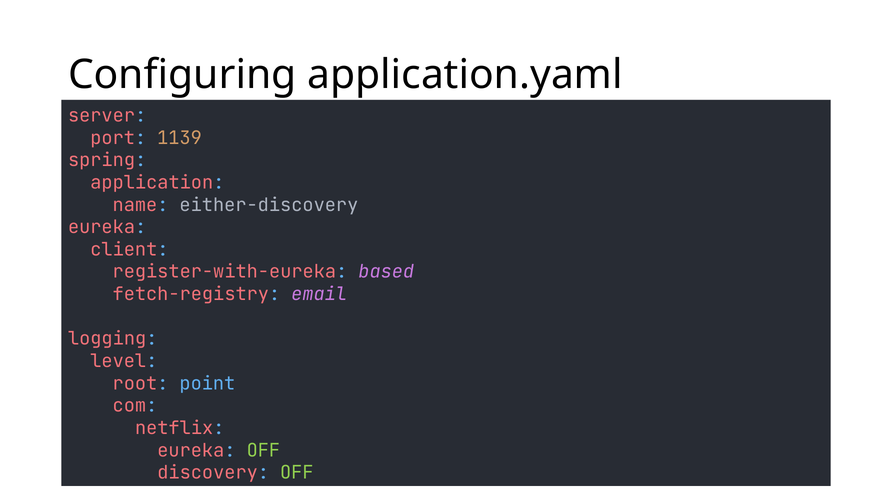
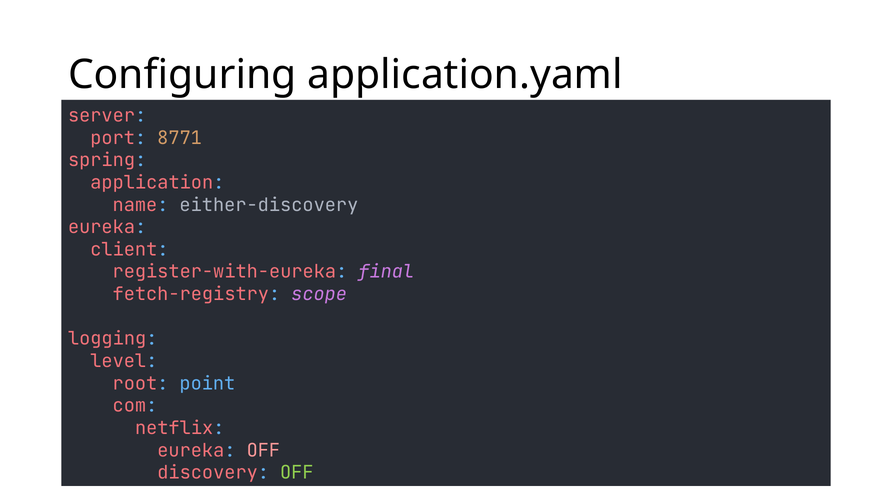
1139: 1139 -> 8771
based: based -> final
email: email -> scope
OFF at (263, 450) colour: light green -> pink
